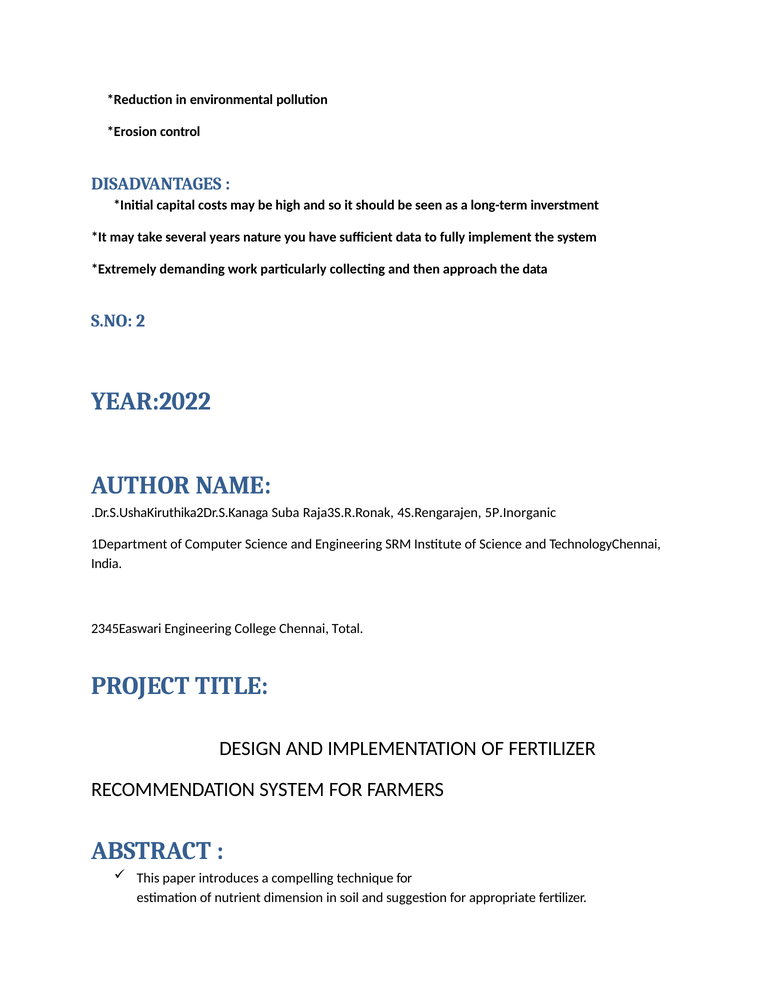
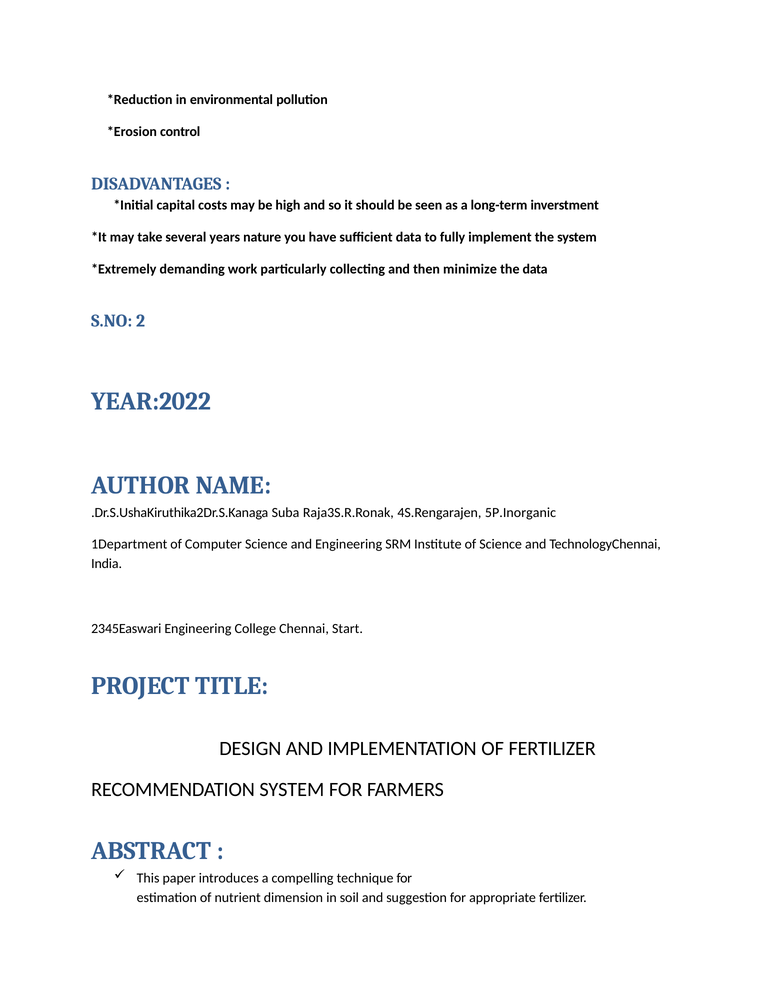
approach: approach -> minimize
Total: Total -> Start
